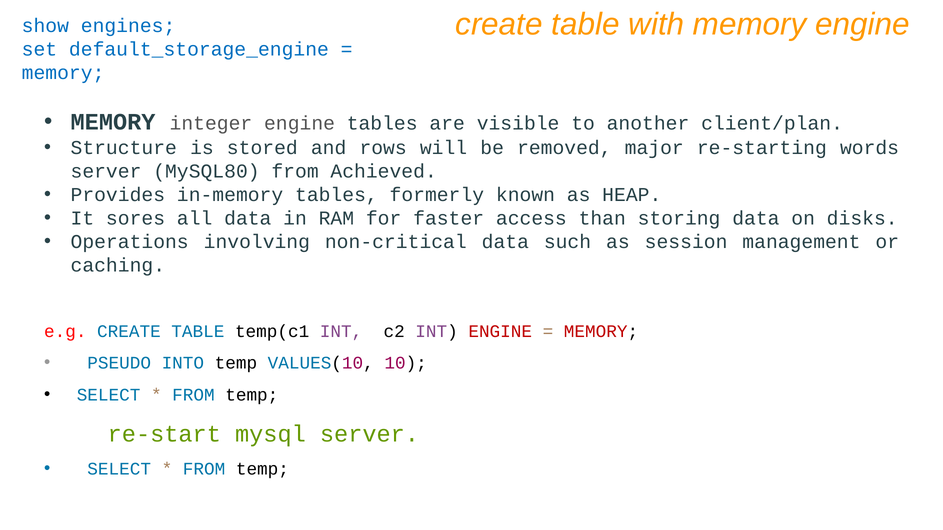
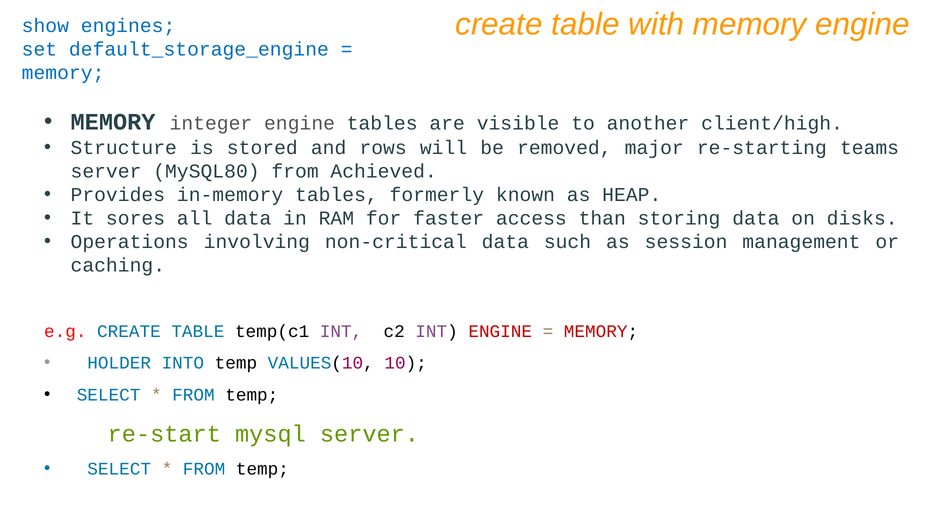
client/plan: client/plan -> client/high
words: words -> teams
PSEUDO: PSEUDO -> HOLDER
